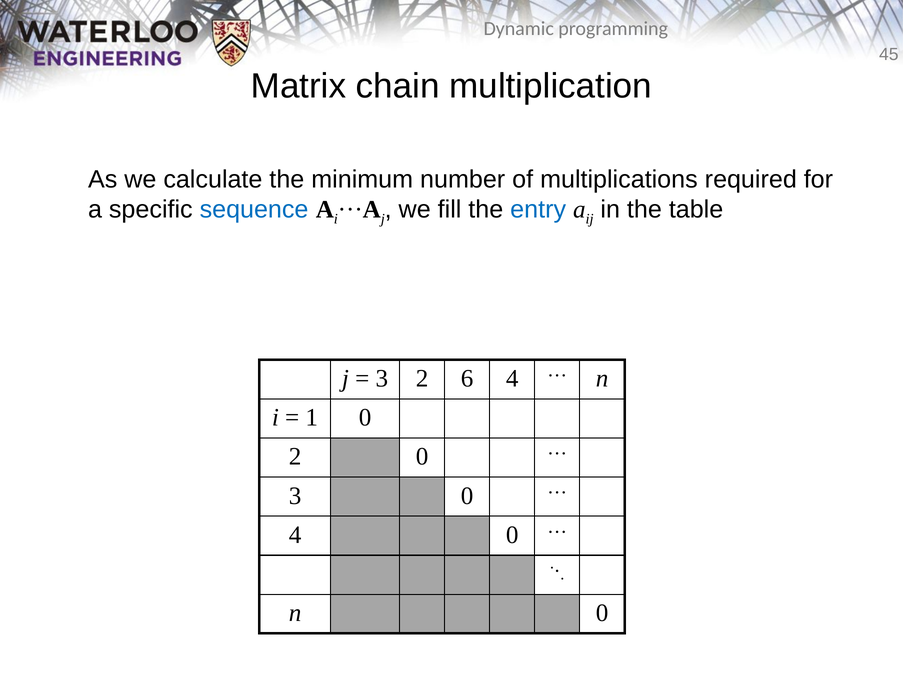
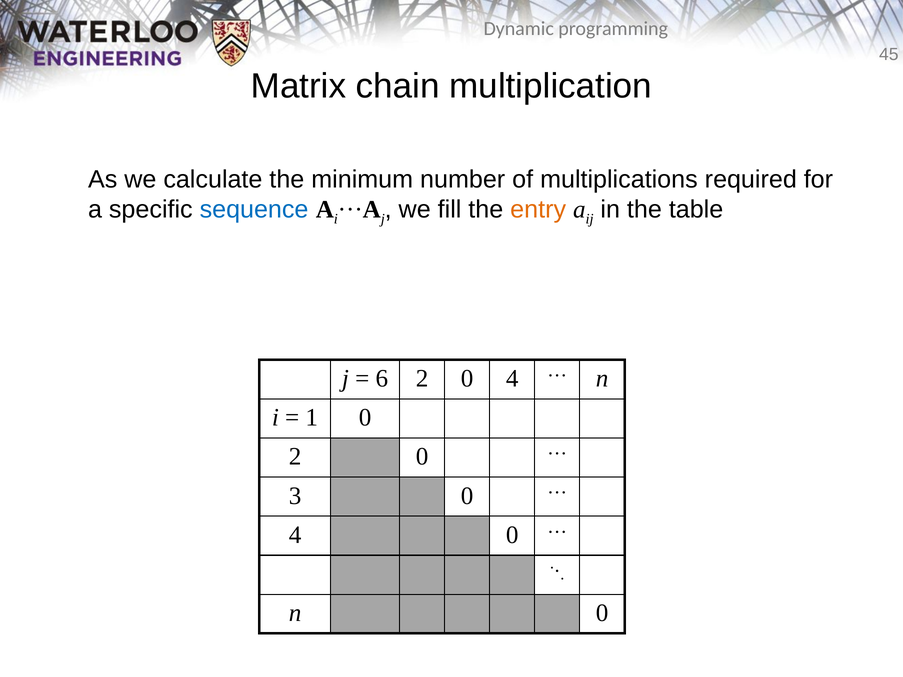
entry colour: blue -> orange
3 at (382, 379): 3 -> 6
6 at (467, 379): 6 -> 0
